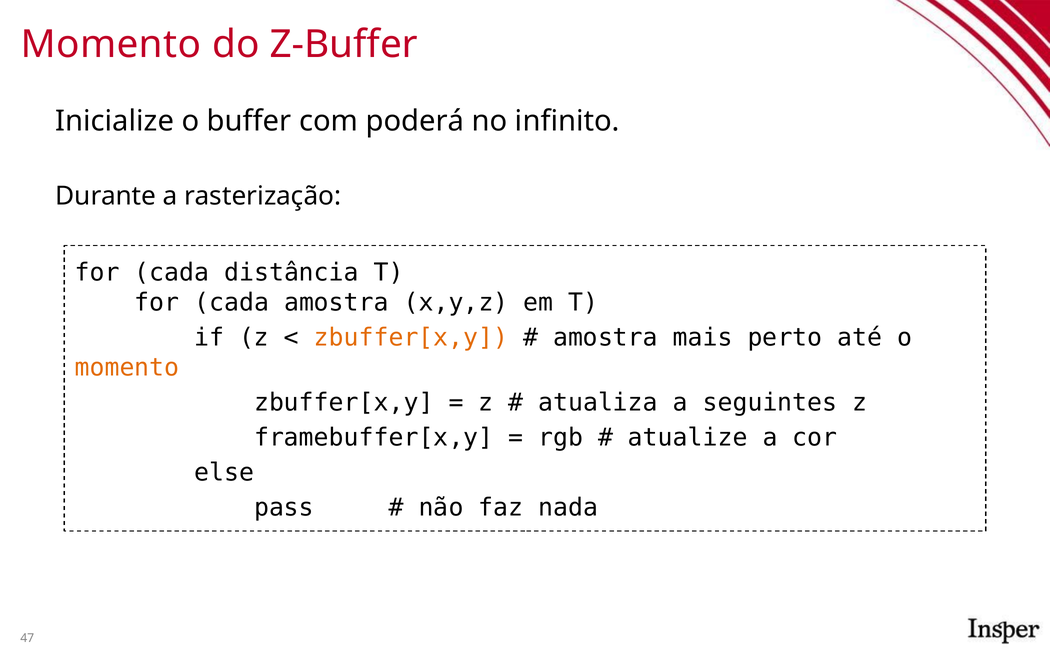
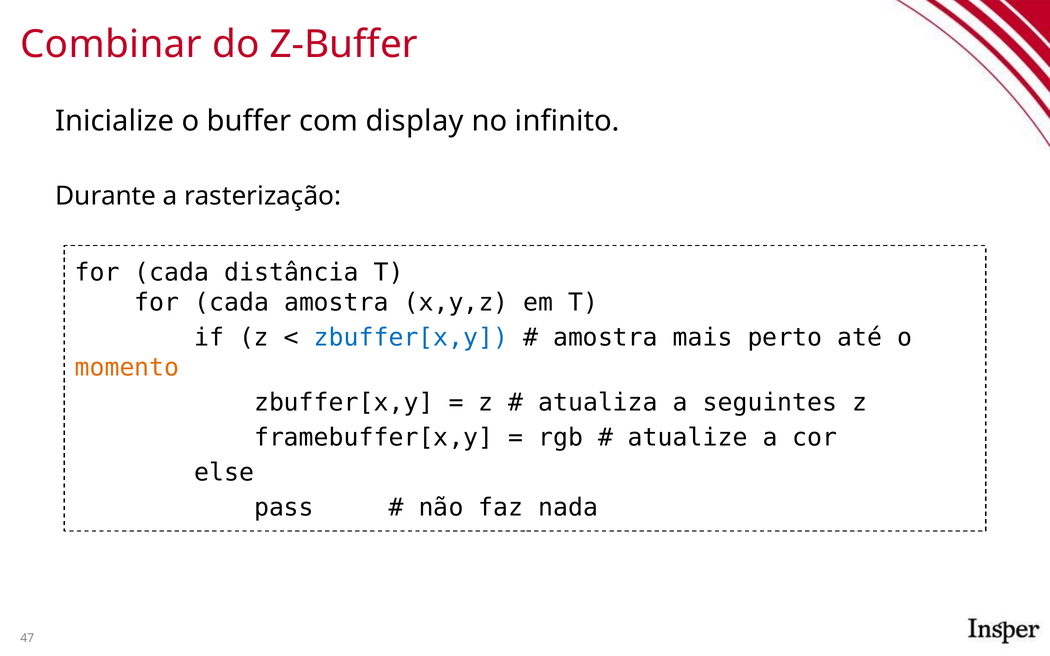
Momento at (111, 44): Momento -> Combinar
poderá: poderá -> display
zbuffer[x,y at (411, 338) colour: orange -> blue
